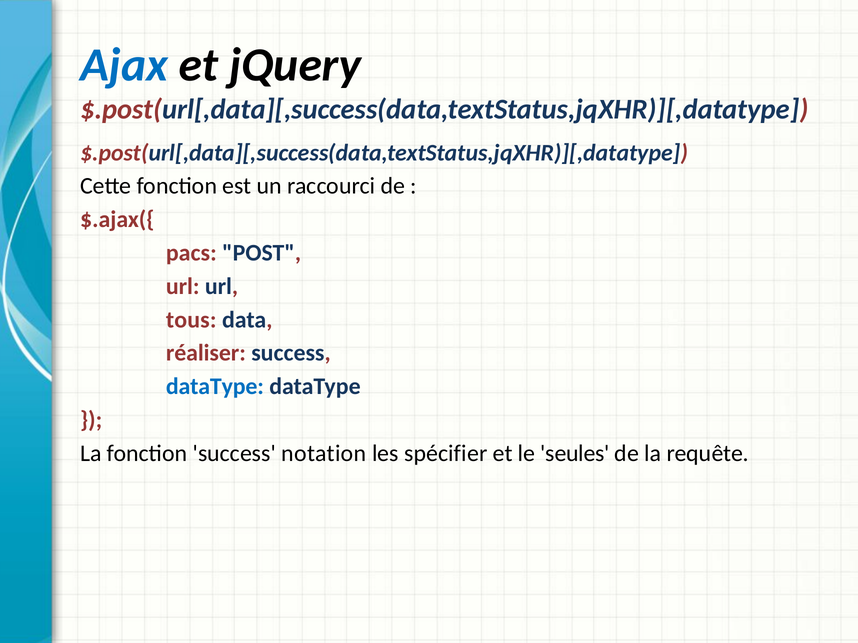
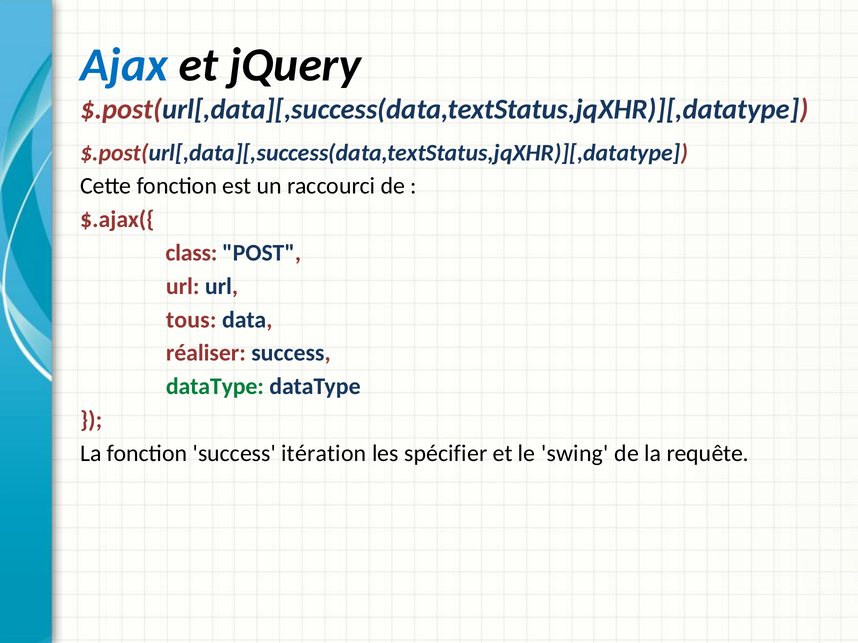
pacs: pacs -> class
dataType at (215, 387) colour: blue -> green
notation: notation -> itération
seules: seules -> swing
